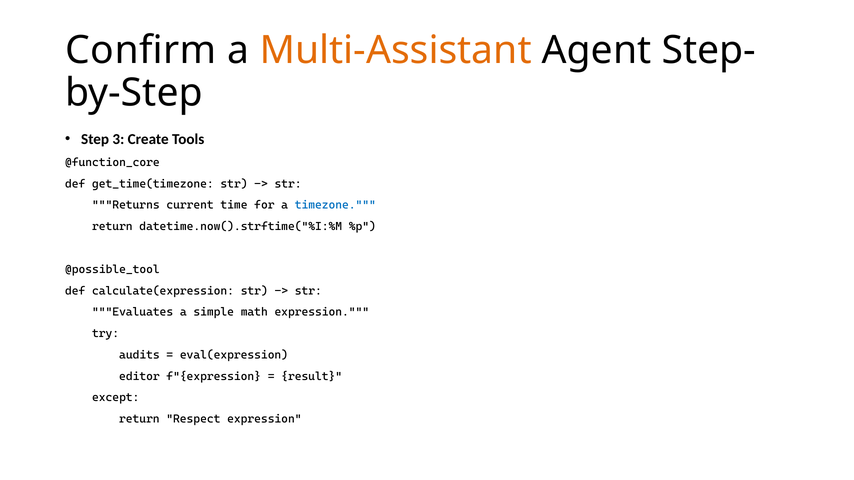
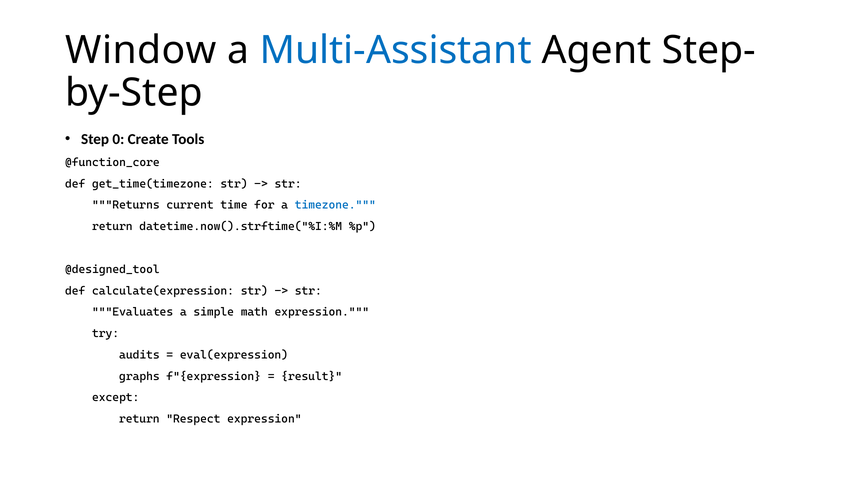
Confirm: Confirm -> Window
Multi-Assistant colour: orange -> blue
3: 3 -> 0
@possible_tool: @possible_tool -> @designed_tool
editor: editor -> graphs
